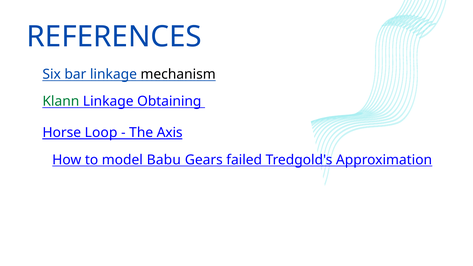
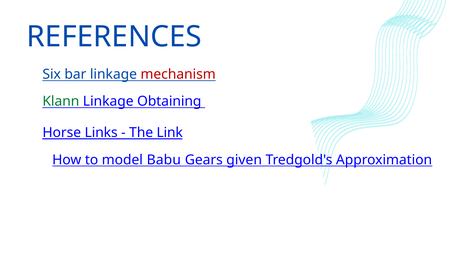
mechanism colour: black -> red
Loop: Loop -> Links
Axis: Axis -> Link
failed: failed -> given
